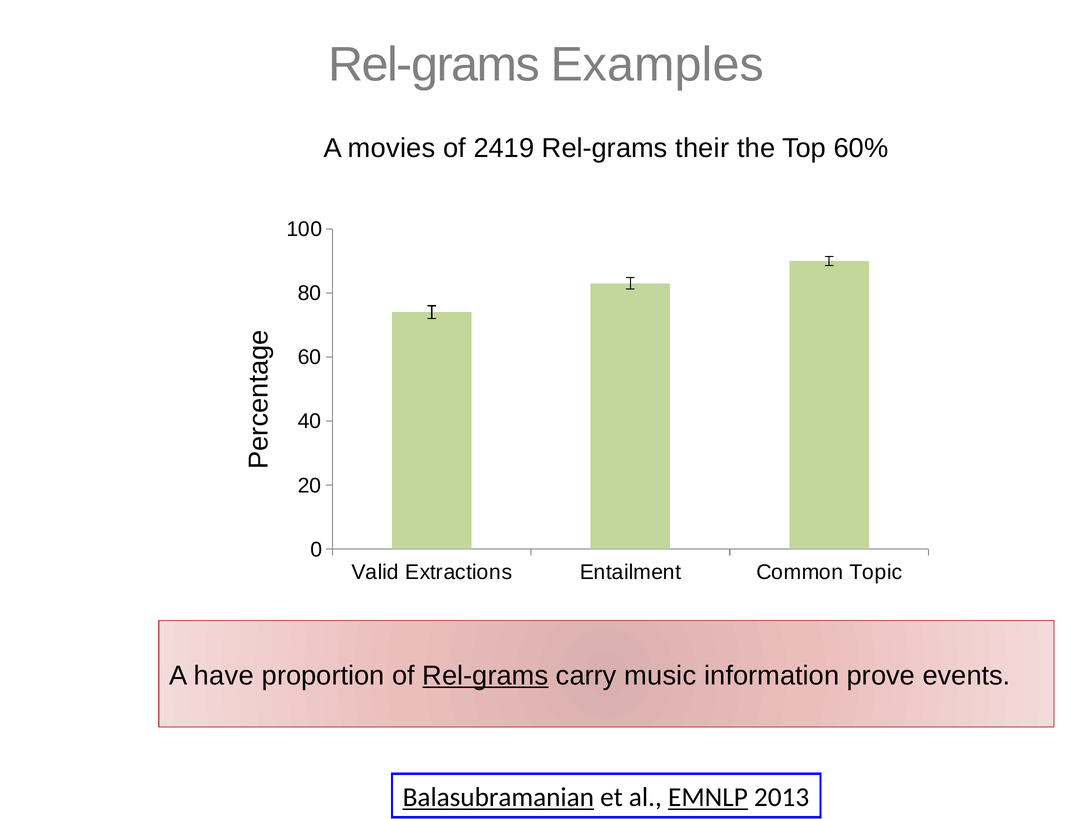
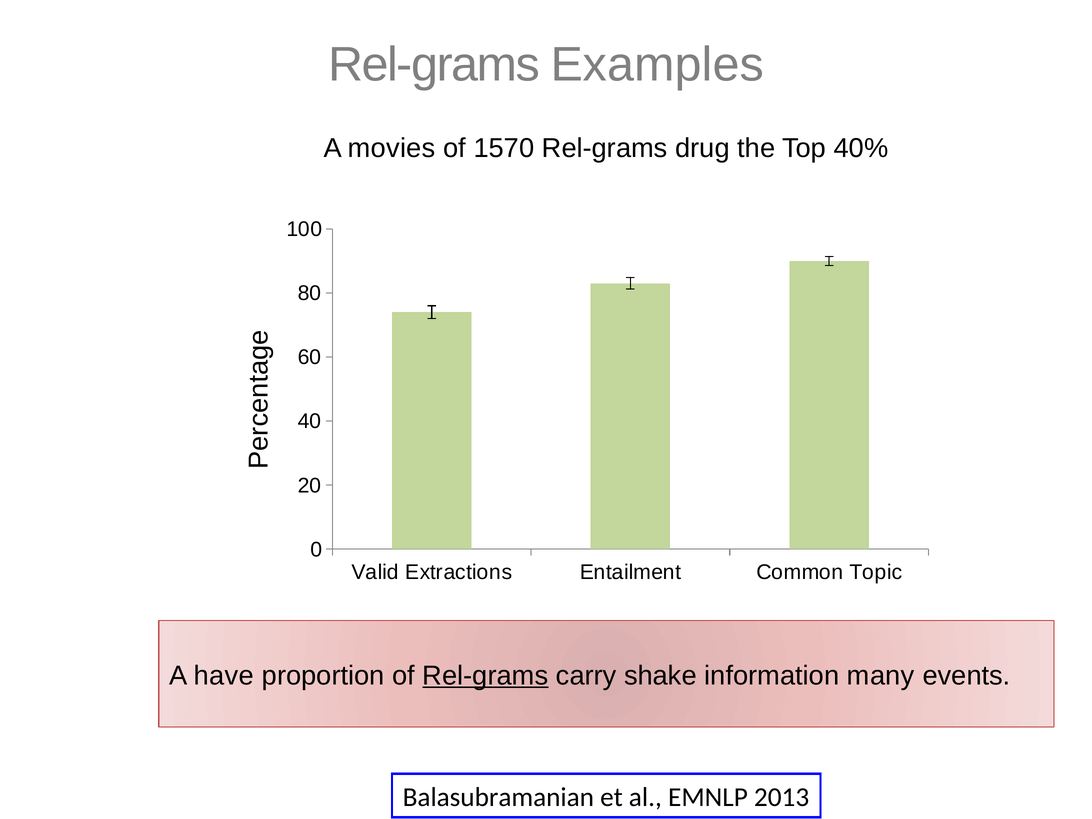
2419: 2419 -> 1570
their: their -> drug
60%: 60% -> 40%
music: music -> shake
prove: prove -> many
Balasubramanian underline: present -> none
EMNLP underline: present -> none
